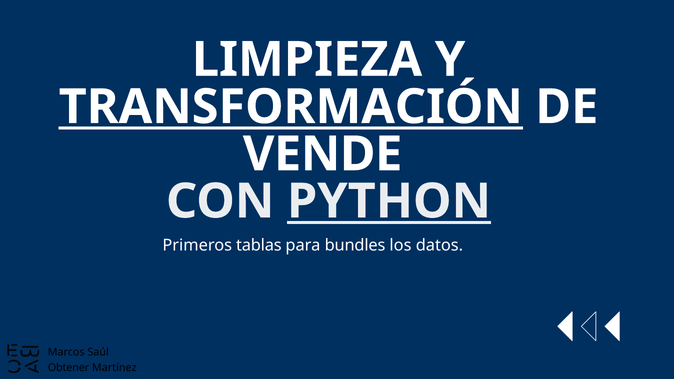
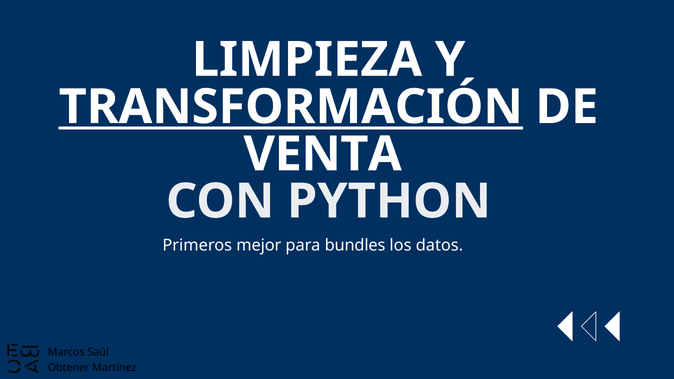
VENDE: VENDE -> VENTA
PYTHON underline: present -> none
tablas: tablas -> mejor
